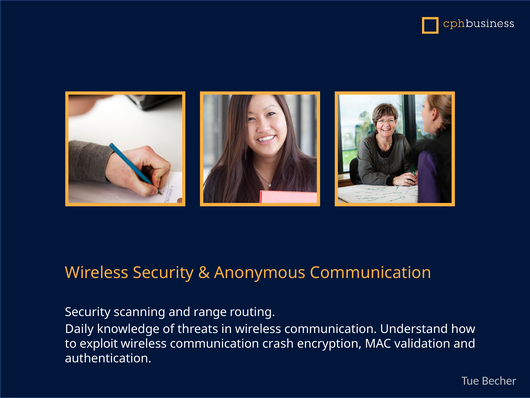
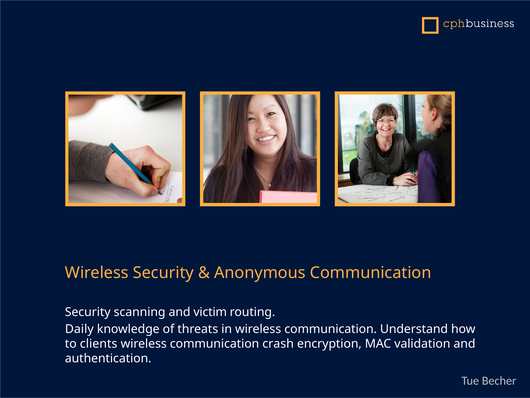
range: range -> victim
exploit: exploit -> clients
